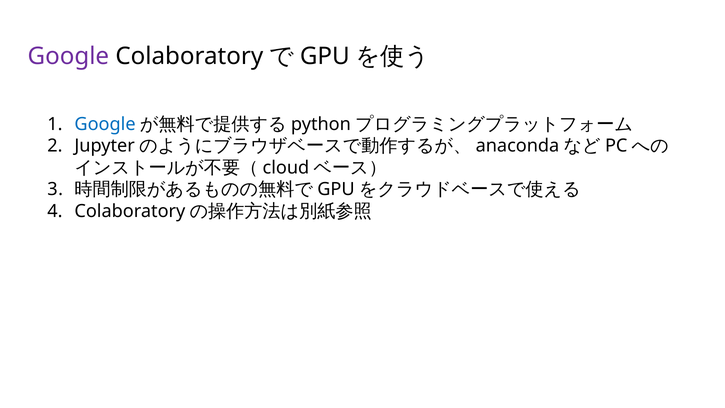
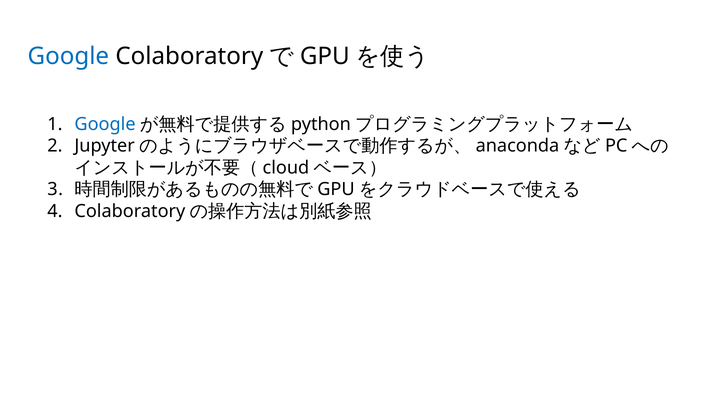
Google at (68, 56) colour: purple -> blue
